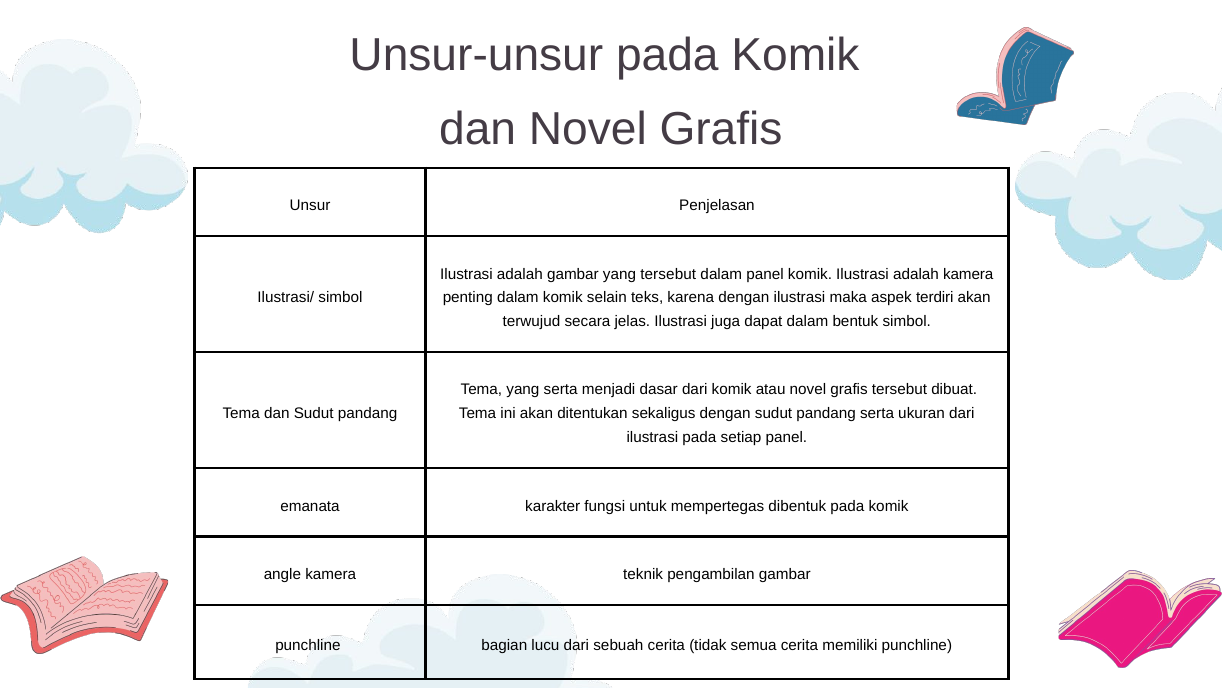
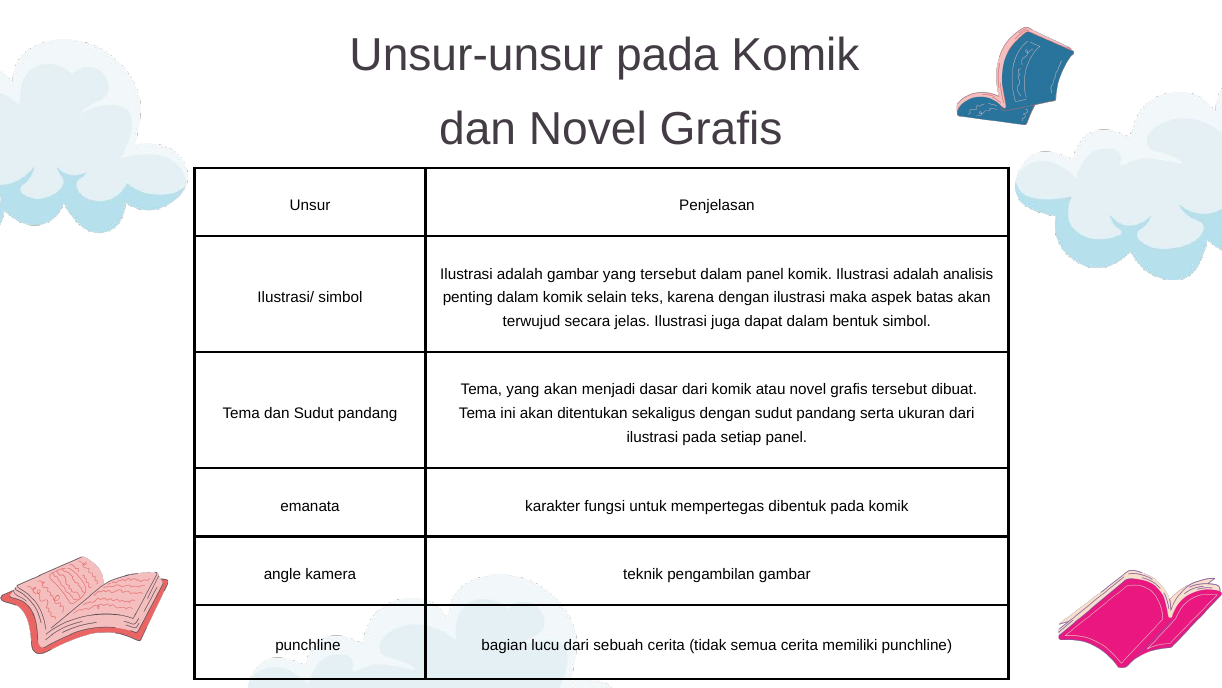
adalah kamera: kamera -> analisis
terdiri: terdiri -> batas
yang serta: serta -> akan
